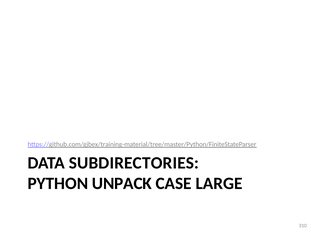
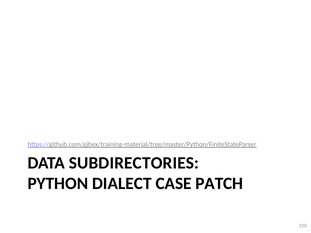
UNPACK: UNPACK -> DIALECT
LARGE: LARGE -> PATCH
